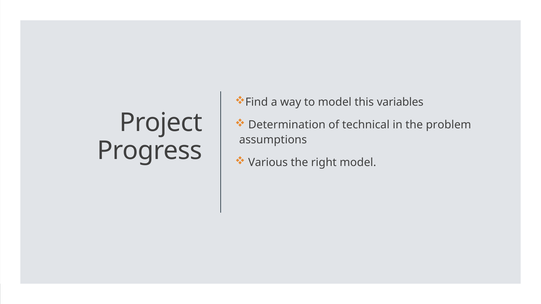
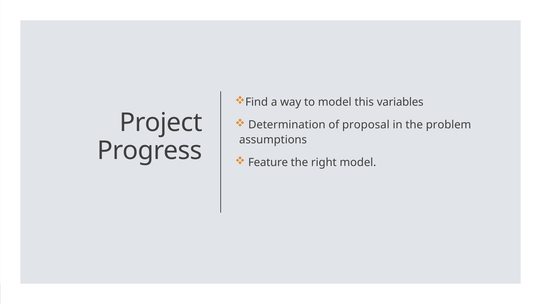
technical: technical -> proposal
Various: Various -> Feature
